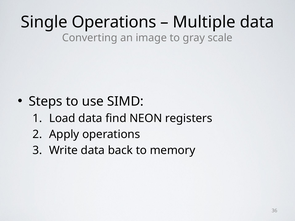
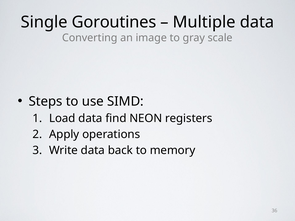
Single Operations: Operations -> Goroutines
